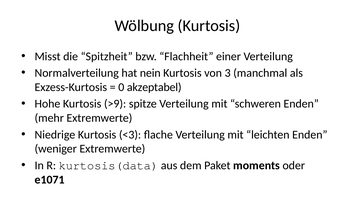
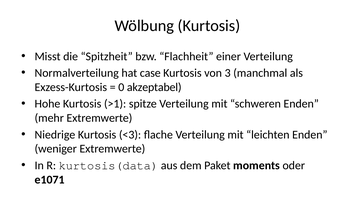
nein: nein -> case
>9: >9 -> >1
